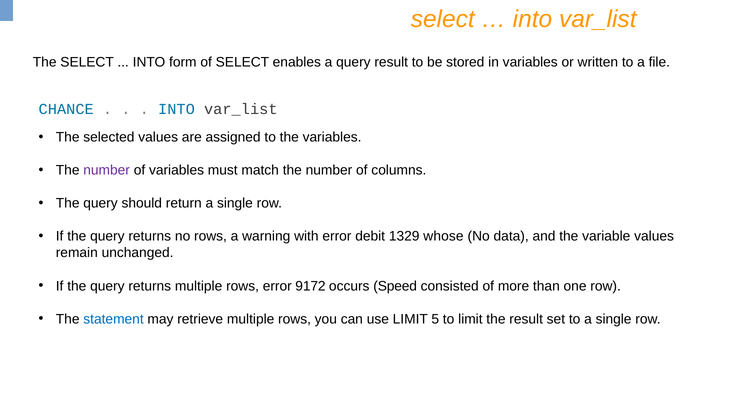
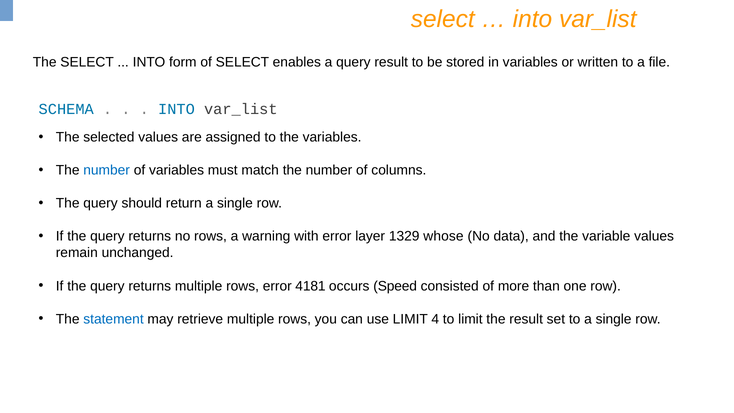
CHANCE: CHANCE -> SCHEMA
number at (107, 170) colour: purple -> blue
debit: debit -> layer
9172: 9172 -> 4181
5: 5 -> 4
